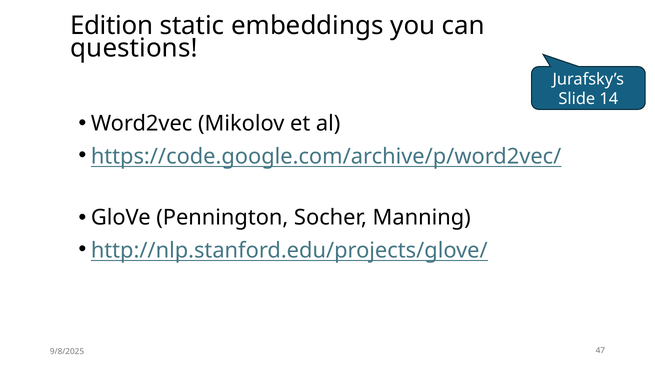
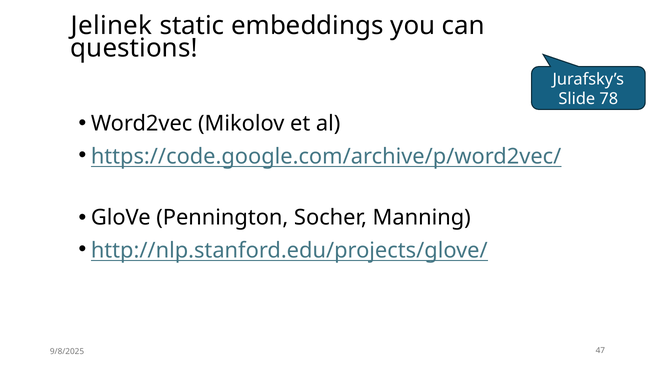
Edition: Edition -> Jelinek
14: 14 -> 78
